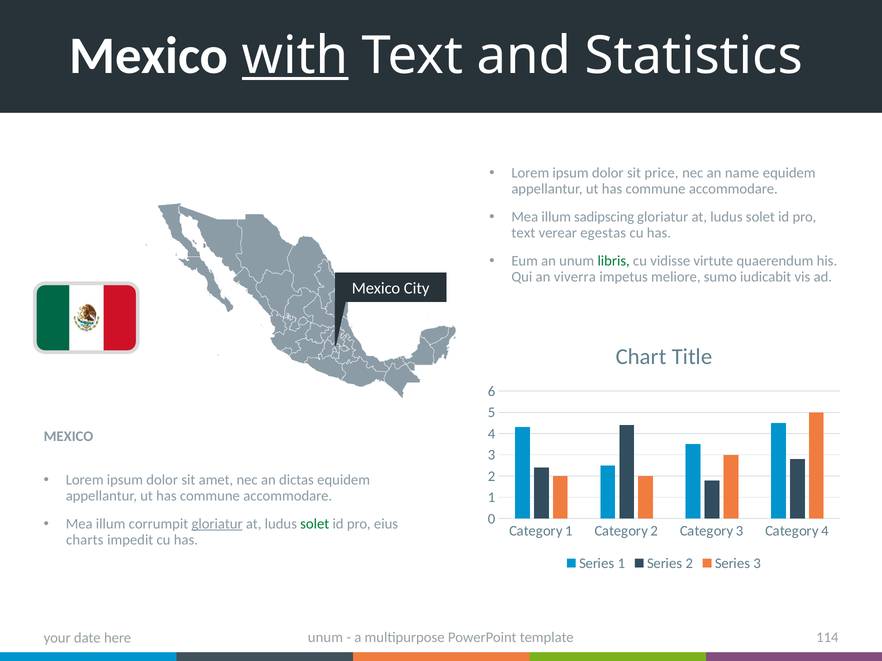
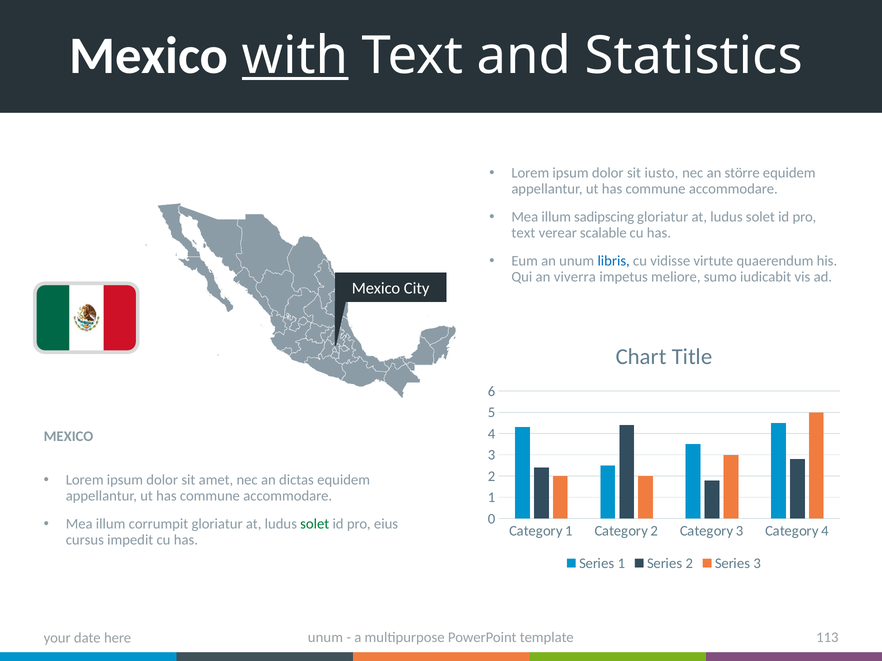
price: price -> iusto
name: name -> större
egestas: egestas -> scalable
libris colour: green -> blue
gloriatur at (217, 524) underline: present -> none
charts: charts -> cursus
114: 114 -> 113
